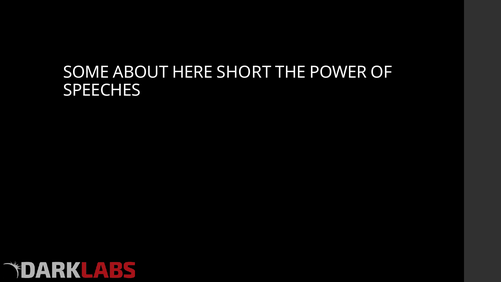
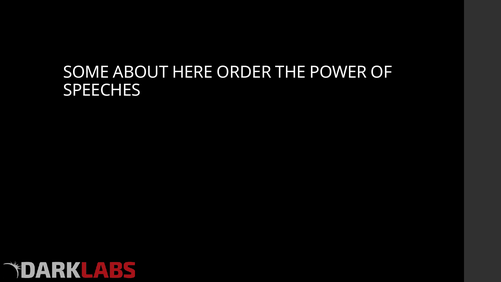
SHORT: SHORT -> ORDER
